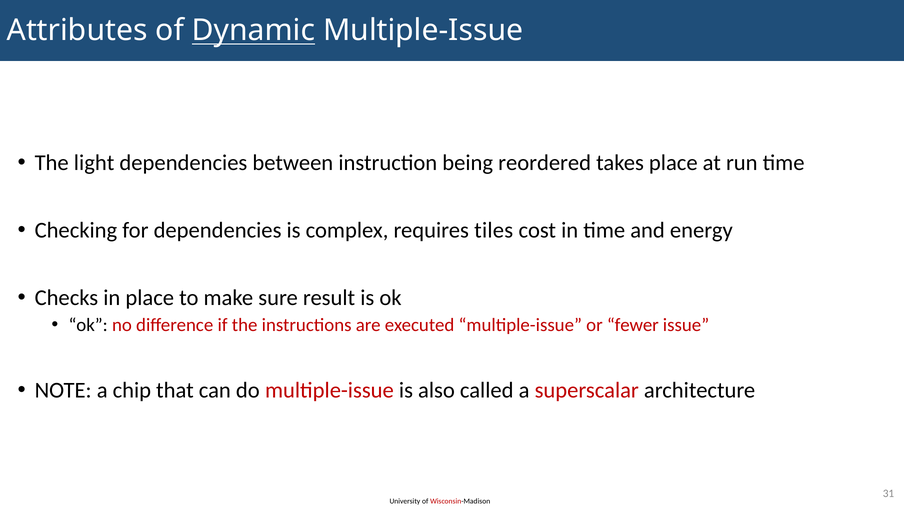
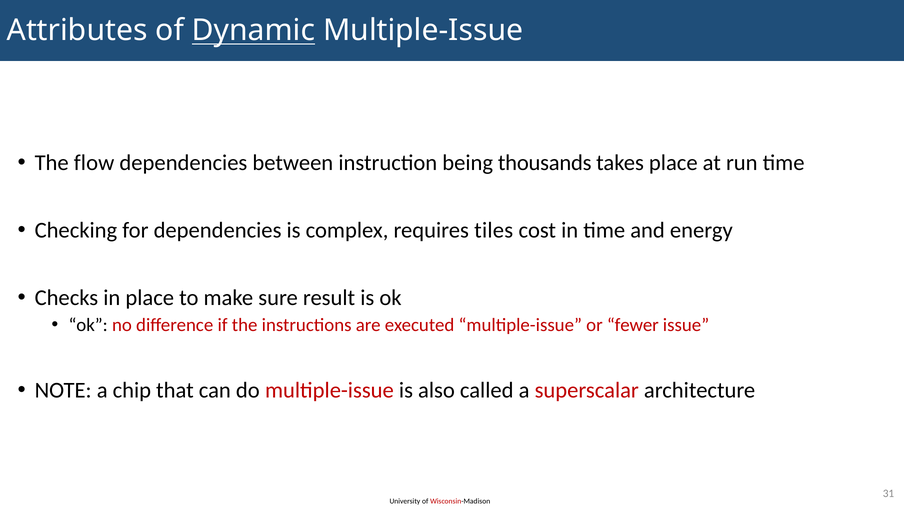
light: light -> flow
reordered: reordered -> thousands
